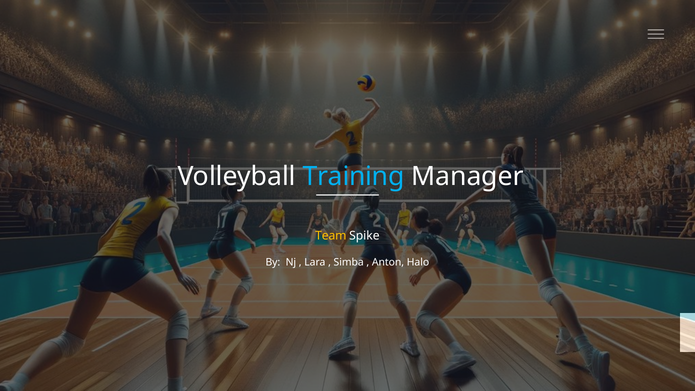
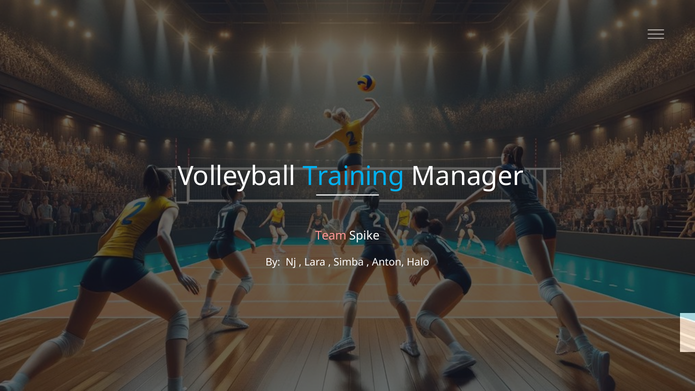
Team colour: yellow -> pink
